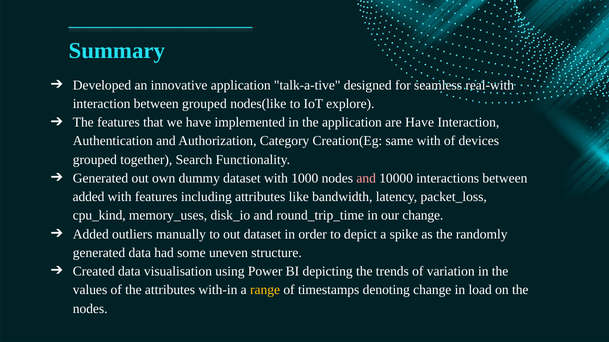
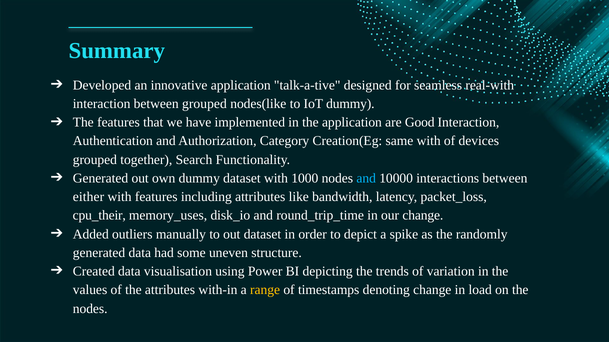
IoT explore: explore -> dummy
are Have: Have -> Good
and at (366, 179) colour: pink -> light blue
added at (89, 197): added -> either
cpu_kind: cpu_kind -> cpu_their
